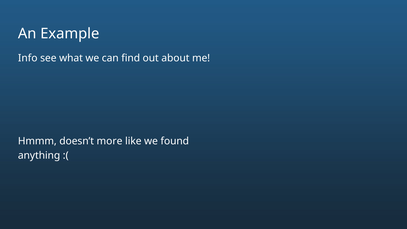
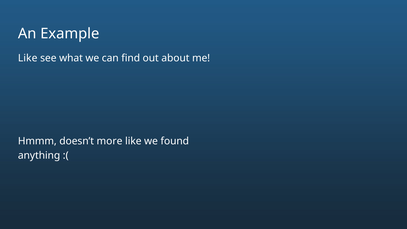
Info at (28, 58): Info -> Like
